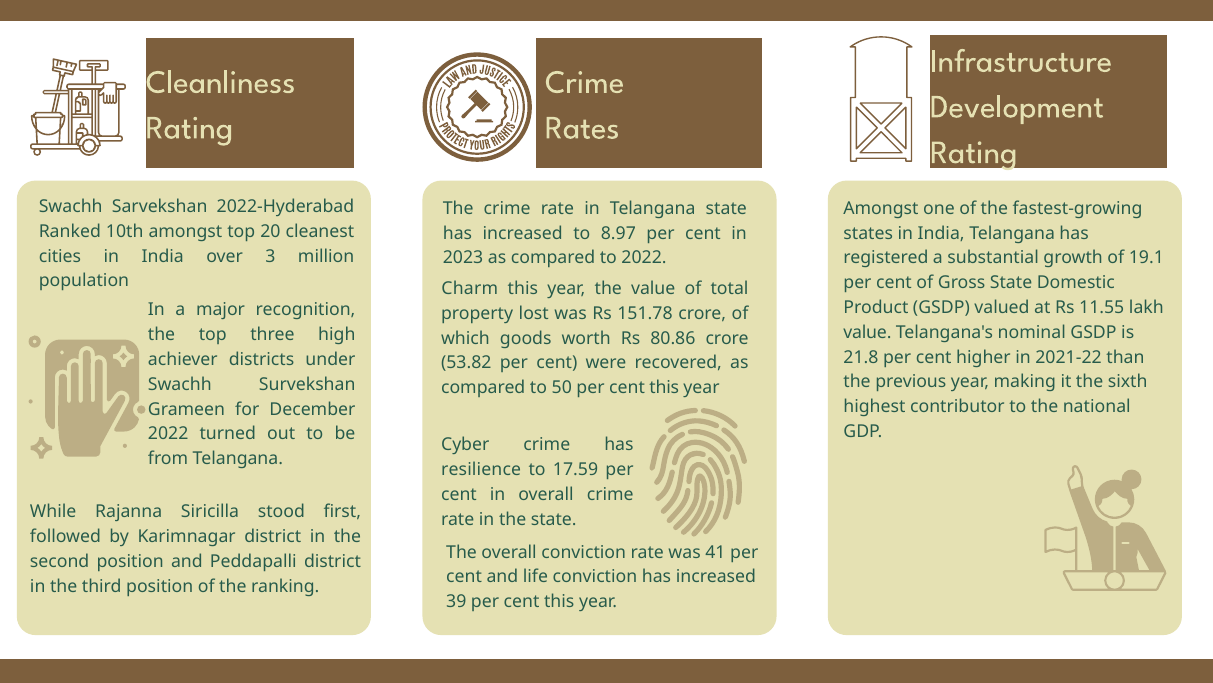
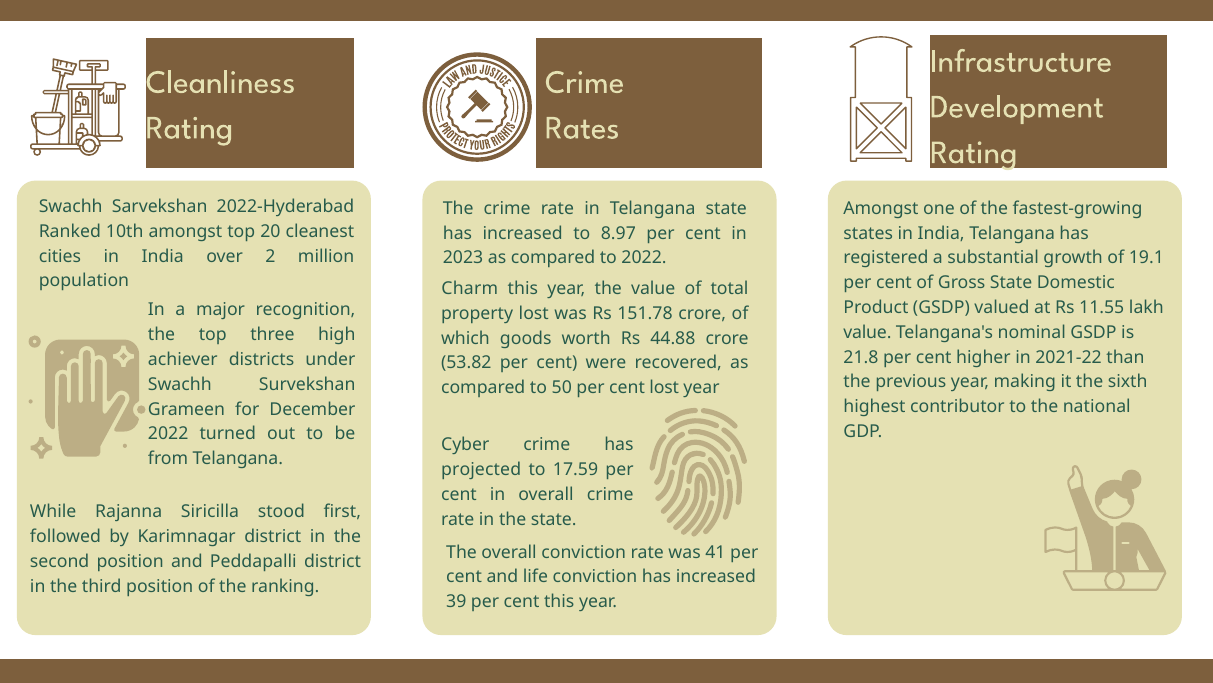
3: 3 -> 2
80.86: 80.86 -> 44.88
50 per cent this: this -> lost
resilience: resilience -> projected
